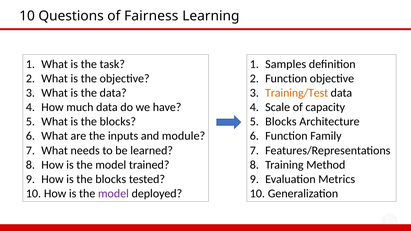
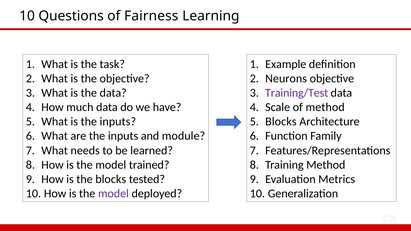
Samples: Samples -> Example
Function at (286, 79): Function -> Neurons
Training/Test colour: orange -> purple
of capacity: capacity -> method
What is the blocks: blocks -> inputs
